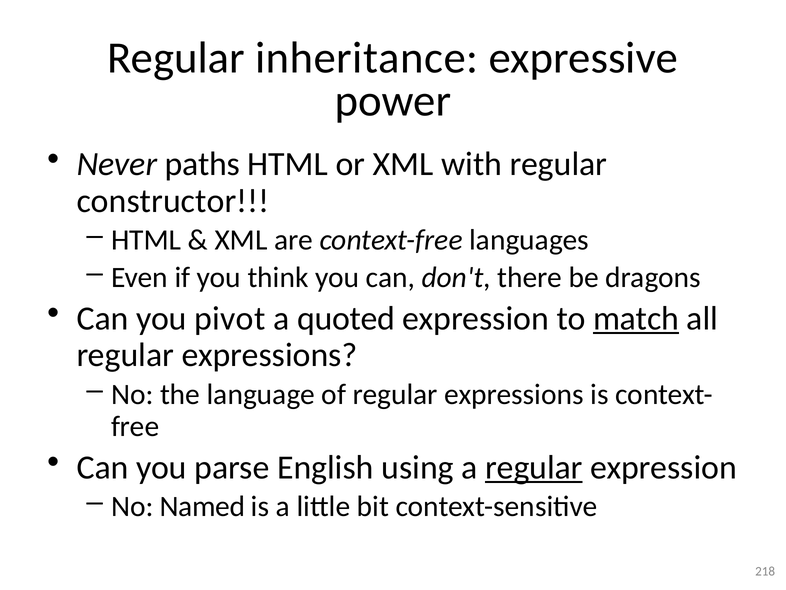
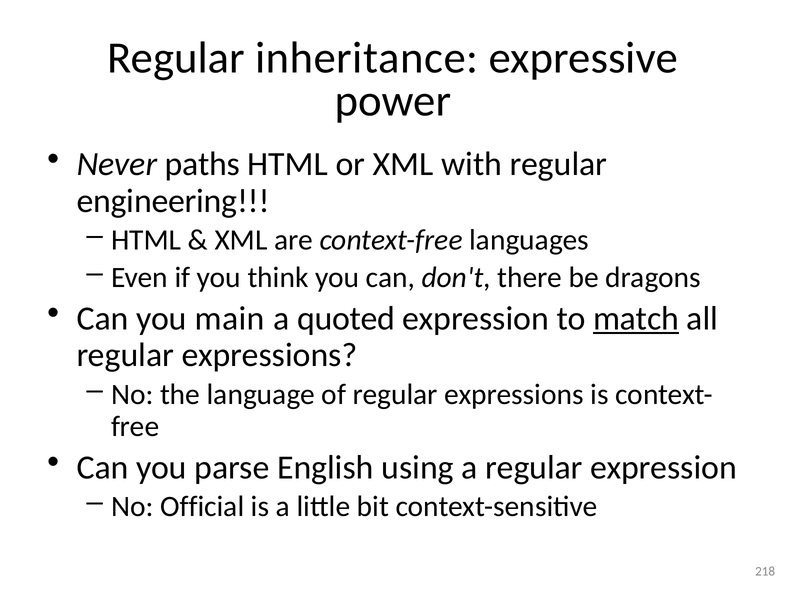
constructor: constructor -> engineering
pivot: pivot -> main
regular at (534, 467) underline: present -> none
Named: Named -> Official
